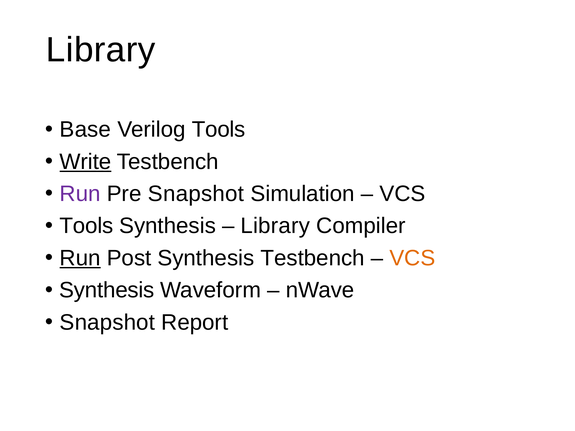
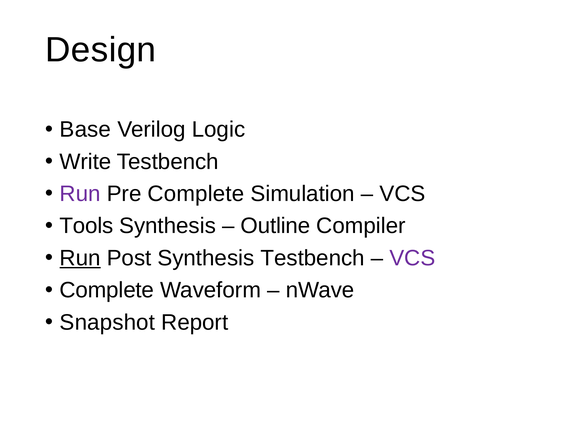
Library at (101, 50): Library -> Design
Verilog Tools: Tools -> Logic
Write underline: present -> none
Pre Snapshot: Snapshot -> Complete
Library at (275, 226): Library -> Outline
VCS at (412, 258) colour: orange -> purple
Synthesis at (107, 290): Synthesis -> Complete
